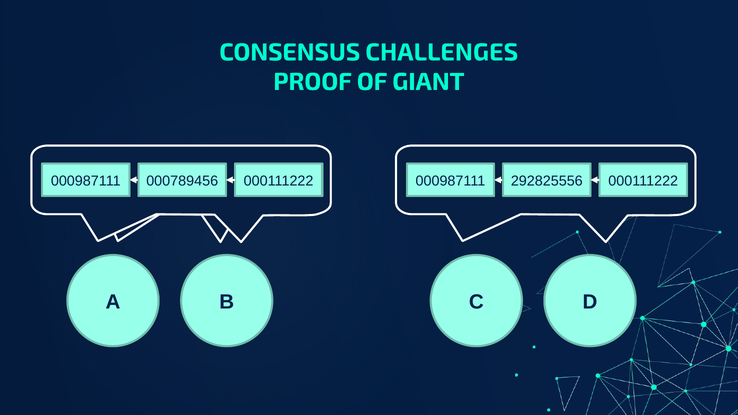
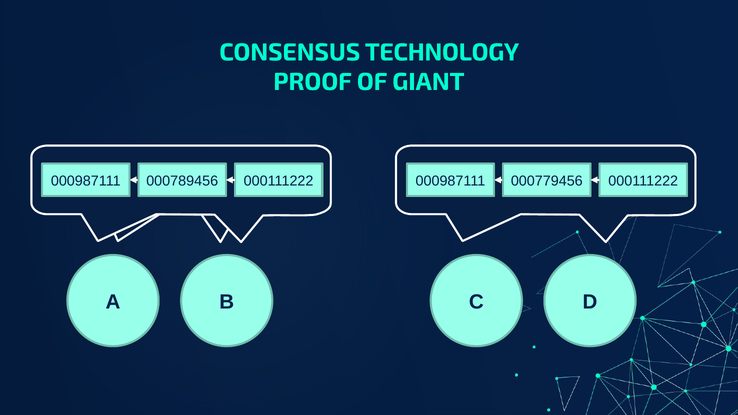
CHALLENGES: CHALLENGES -> TECHNOLOGY
292825556: 292825556 -> 000779456
